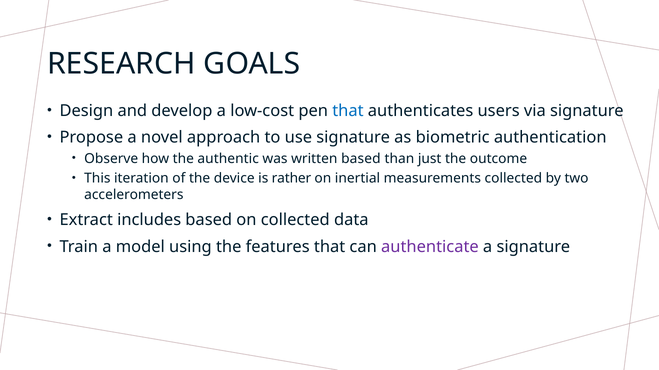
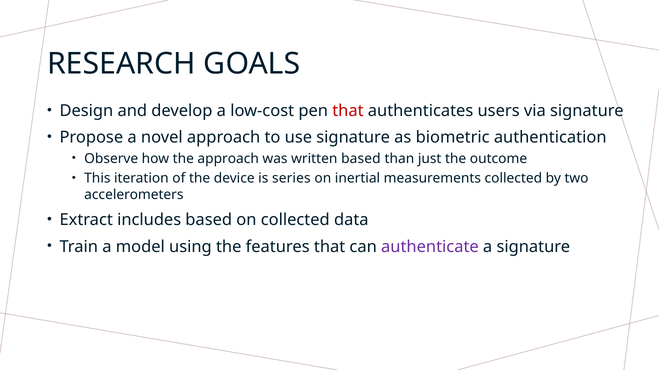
that at (348, 111) colour: blue -> red
the authentic: authentic -> approach
rather: rather -> series
